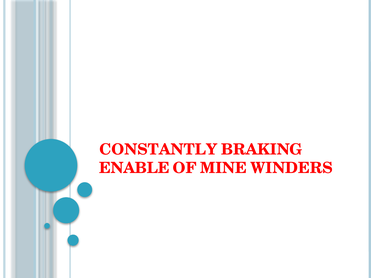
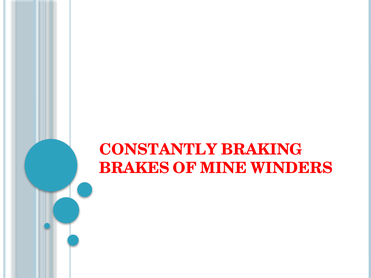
ENABLE: ENABLE -> BRAKES
